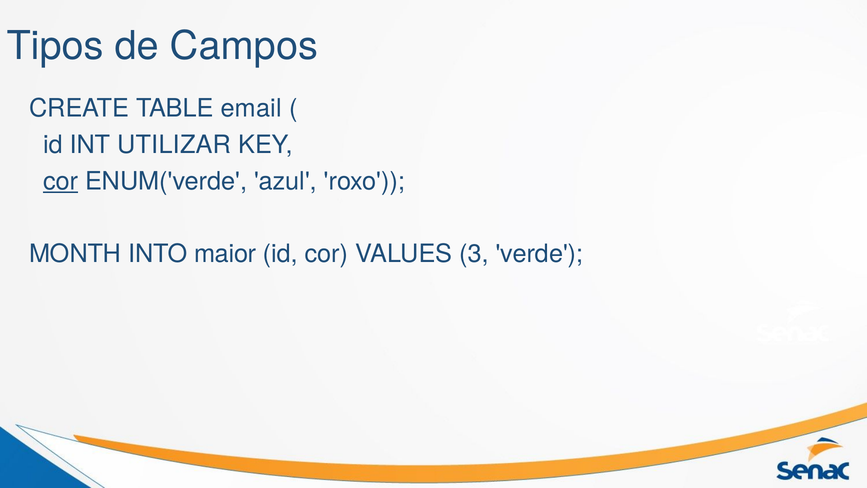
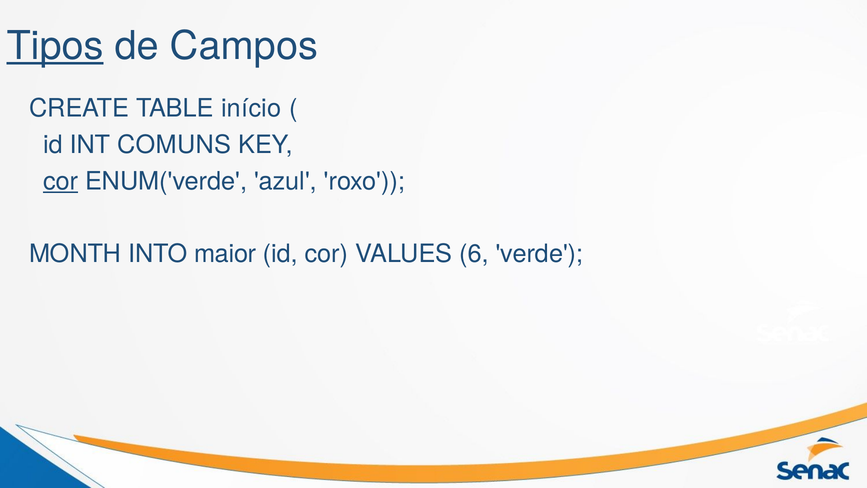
Tipos underline: none -> present
email: email -> início
UTILIZAR: UTILIZAR -> COMUNS
3: 3 -> 6
